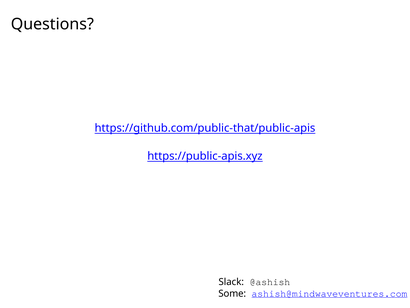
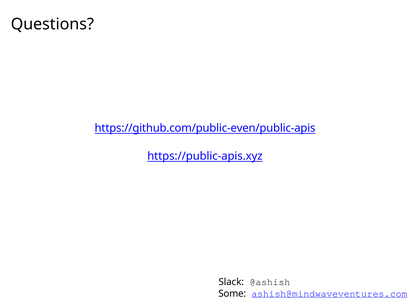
https://github.com/public-that/public-apis: https://github.com/public-that/public-apis -> https://github.com/public-even/public-apis
